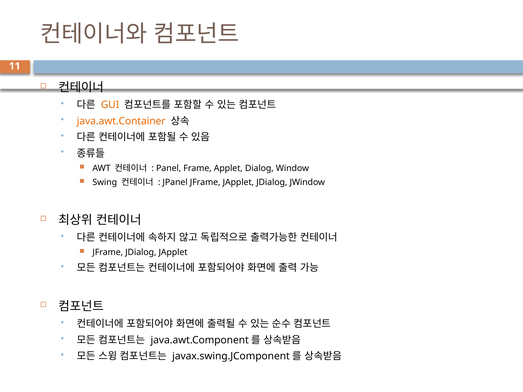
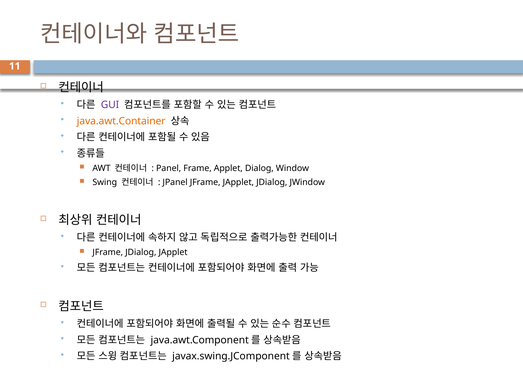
GUI colour: orange -> purple
